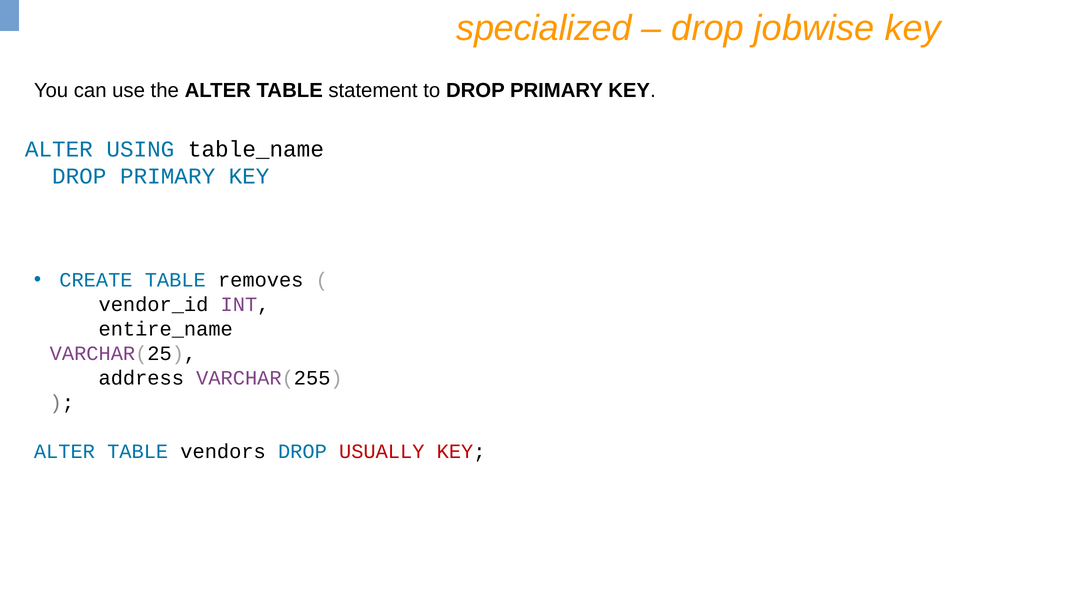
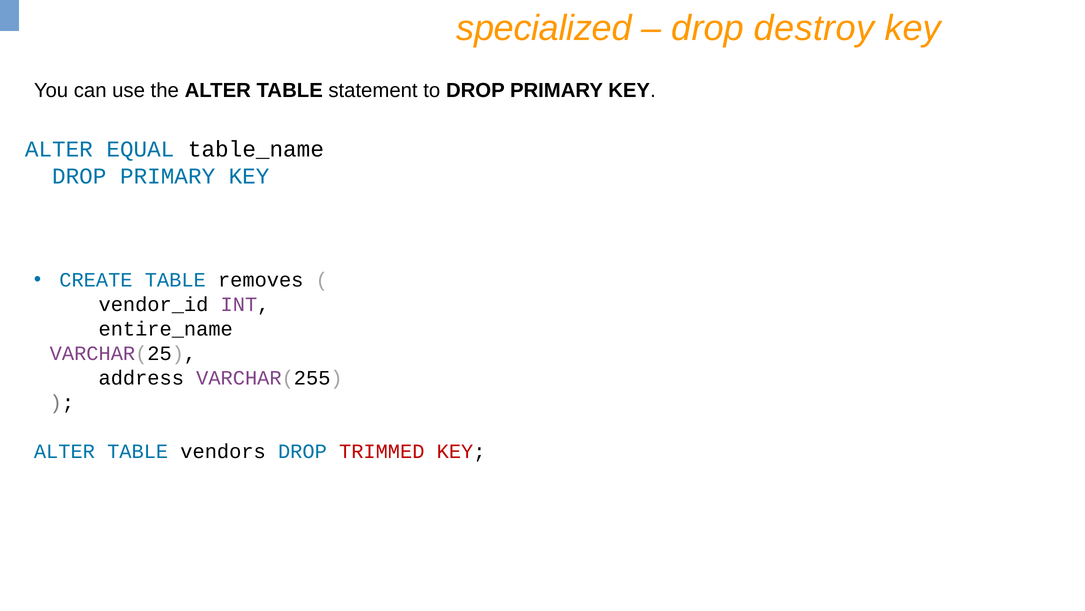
jobwise: jobwise -> destroy
USING: USING -> EQUAL
USUALLY: USUALLY -> TRIMMED
